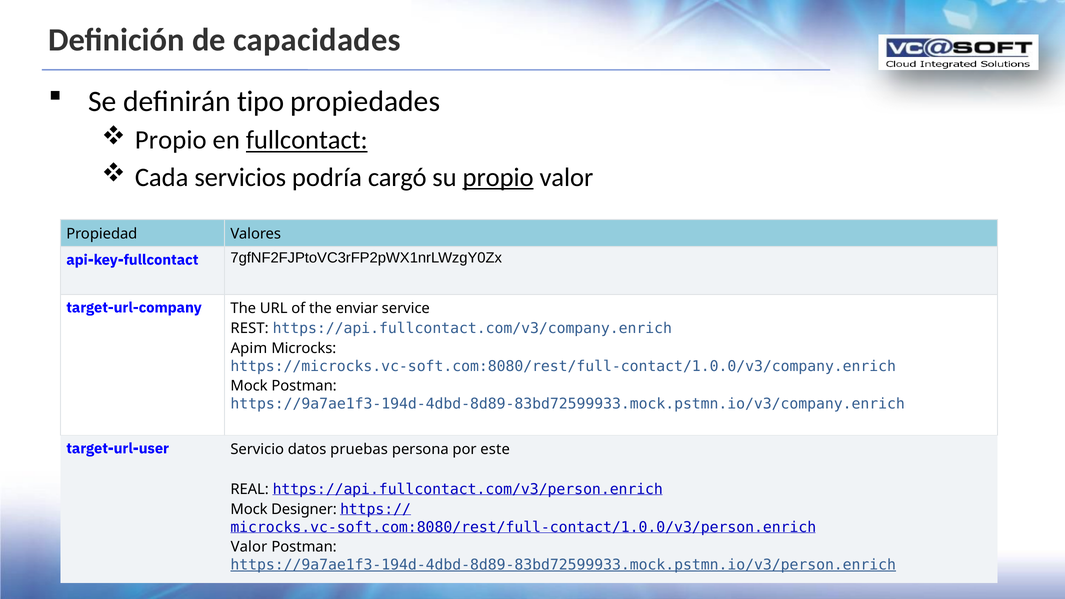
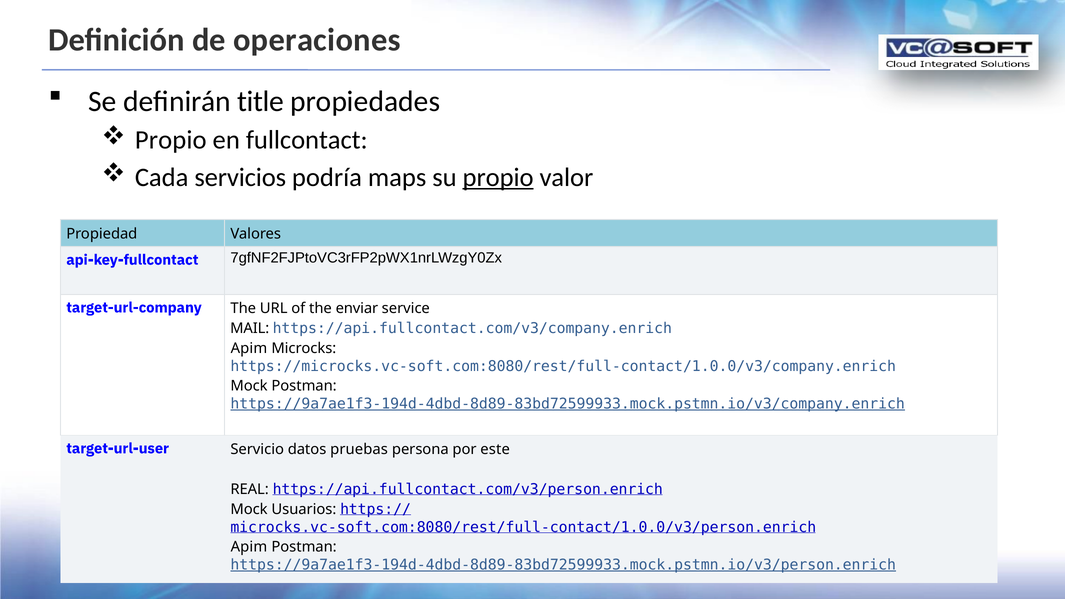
capacidades: capacidades -> operaciones
tipo: tipo -> title
fullcontact underline: present -> none
cargó: cargó -> maps
REST: REST -> MAIL
https://9a7ae1f3-194d-4dbd-8d89-83bd72599933.mock.pstmn.io/v3/company.enrich underline: none -> present
Designer: Designer -> Usuarios
Valor at (249, 547): Valor -> Apim
